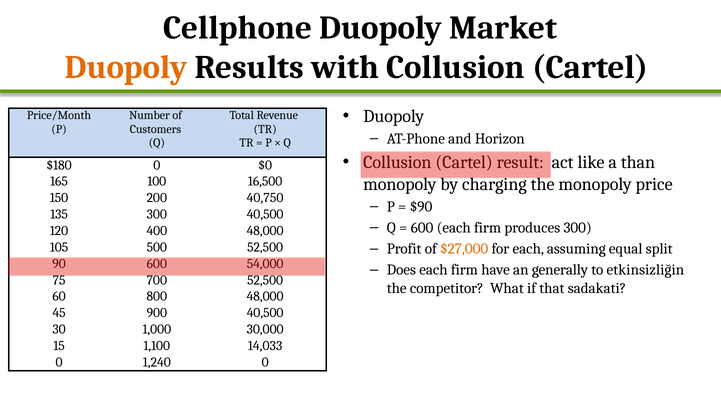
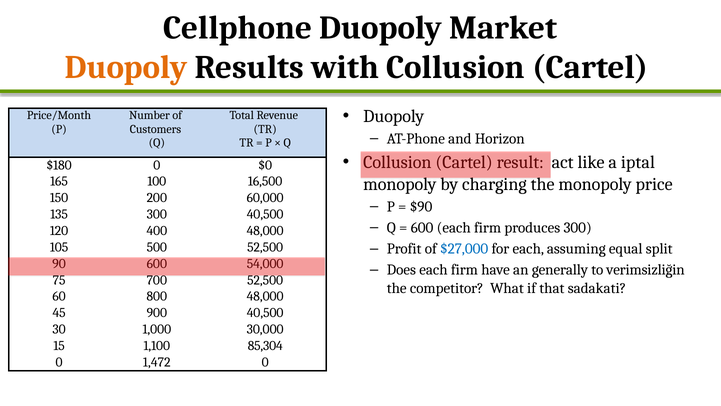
than: than -> iptal
40,750: 40,750 -> 60,000
$27,000 colour: orange -> blue
etkinsizliğin: etkinsizliğin -> verimsizliğin
14,033: 14,033 -> 85,304
1,240: 1,240 -> 1,472
